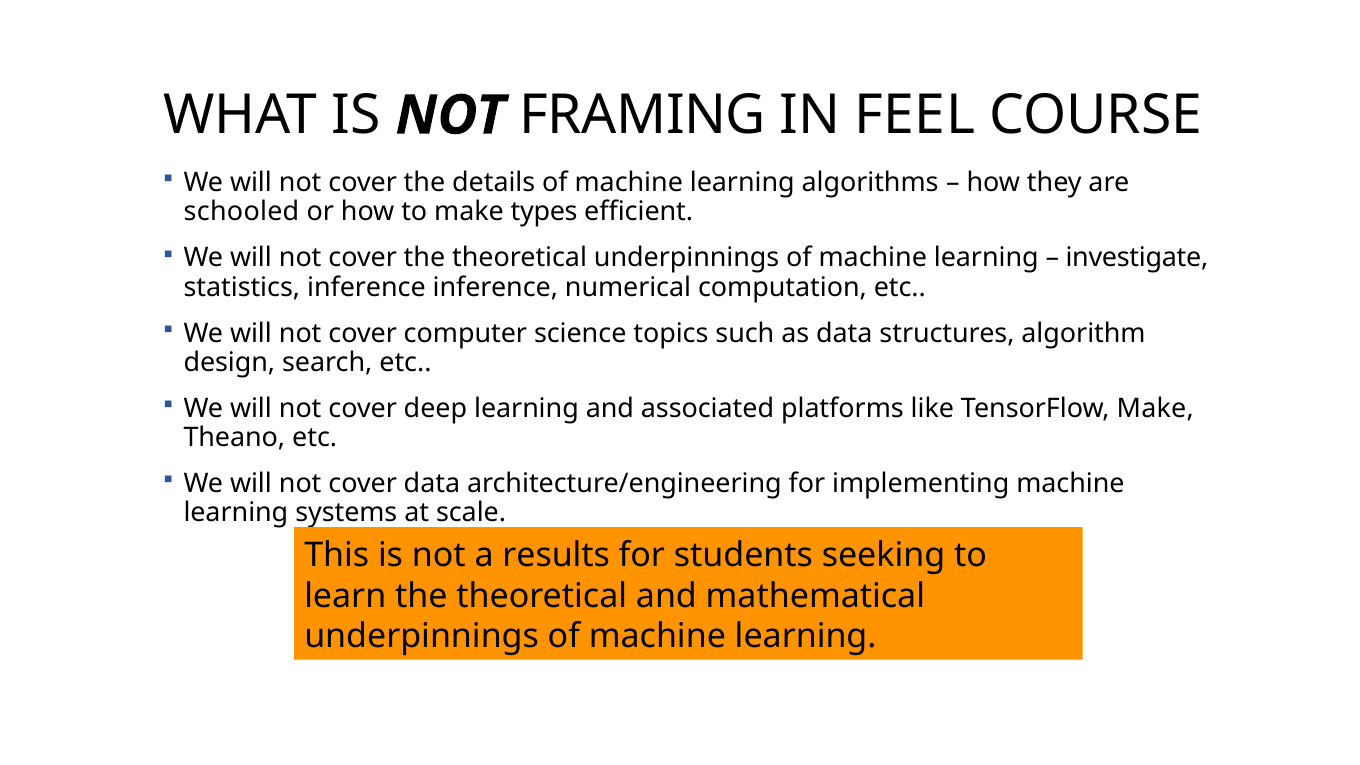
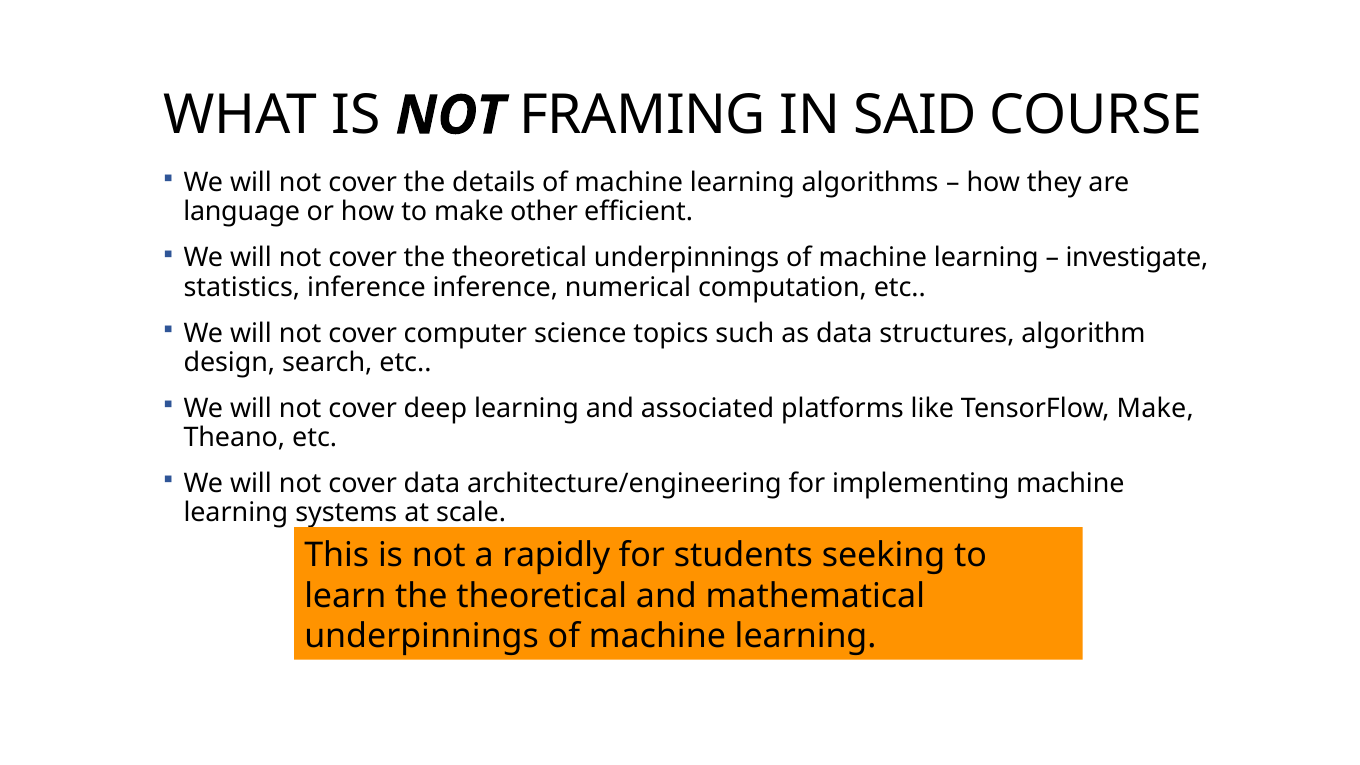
FEEL: FEEL -> SAID
schooled: schooled -> language
types: types -> other
results: results -> rapidly
